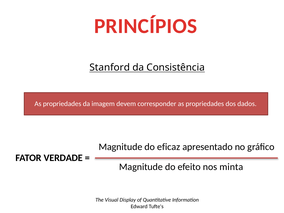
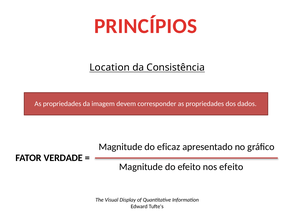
Stanford: Stanford -> Location
nos minta: minta -> efeito
